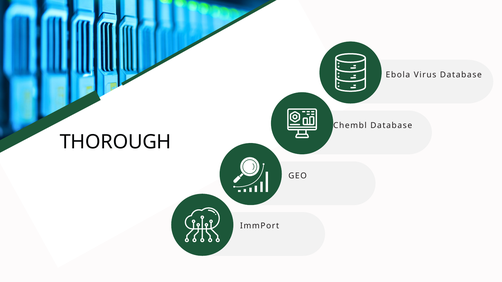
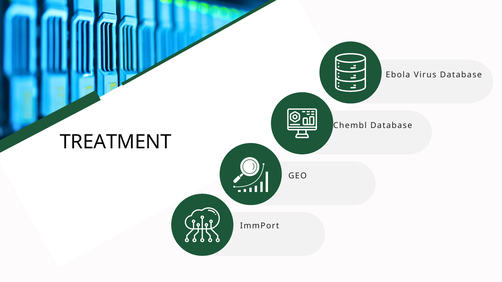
THOROUGH: THOROUGH -> TREATMENT
